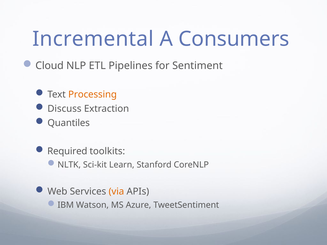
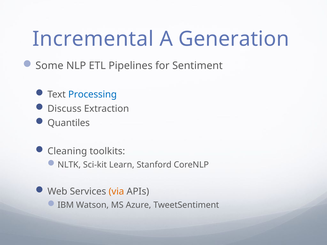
Consumers: Consumers -> Generation
Cloud: Cloud -> Some
Processing colour: orange -> blue
Required: Required -> Cleaning
